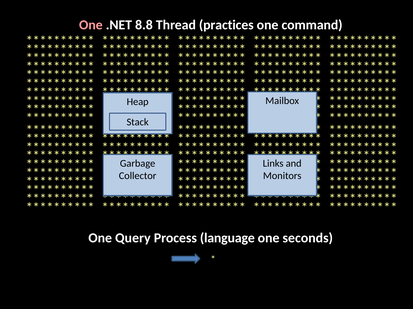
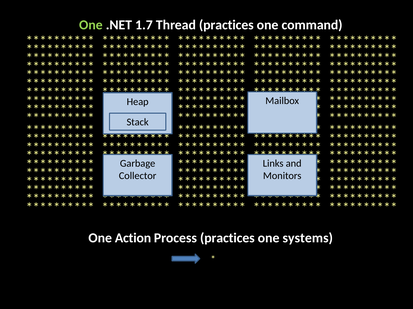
One at (91, 25) colour: pink -> light green
8.8: 8.8 -> 1.7
Query: Query -> Action
Process language: language -> practices
seconds: seconds -> systems
